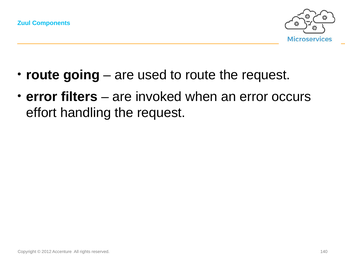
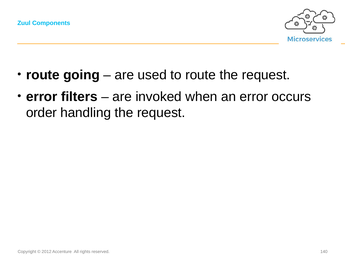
effort: effort -> order
